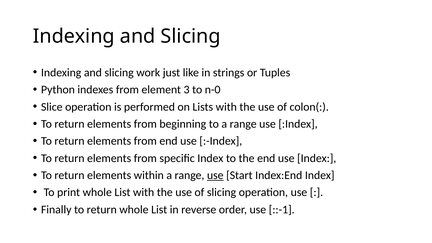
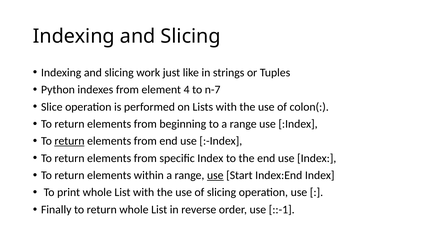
3: 3 -> 4
n-0: n-0 -> n-7
return at (69, 141) underline: none -> present
